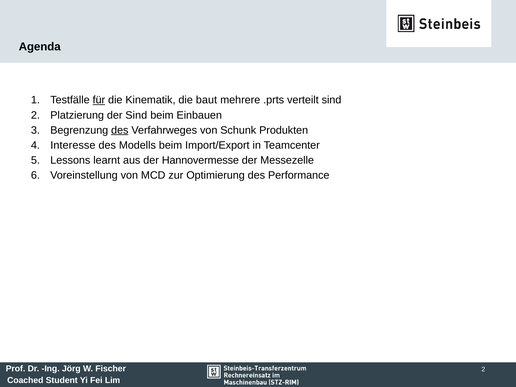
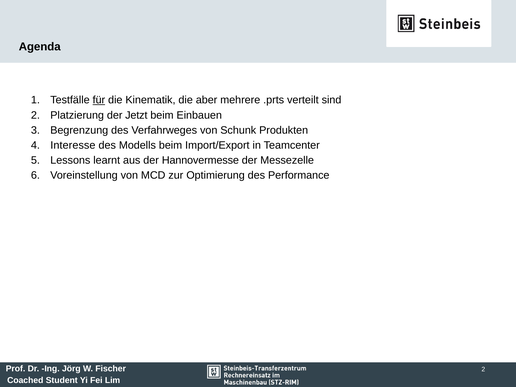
baut: baut -> aber
der Sind: Sind -> Jetzt
des at (120, 130) underline: present -> none
